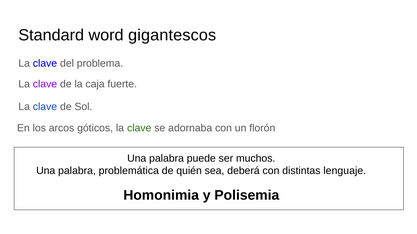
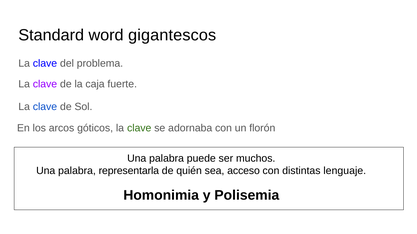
problemática: problemática -> representarla
deberá: deberá -> acceso
